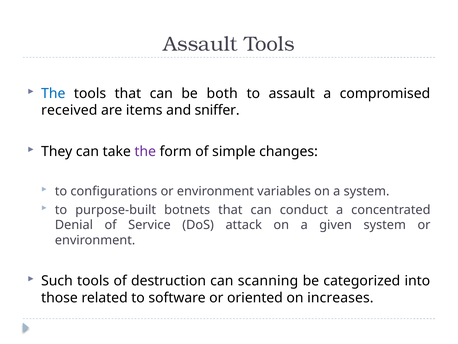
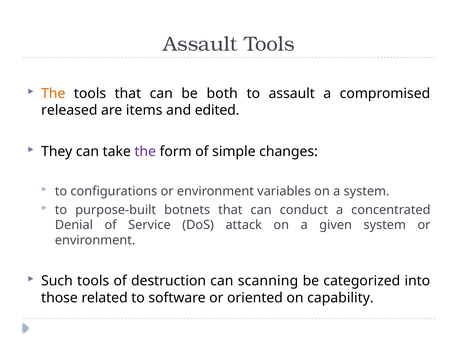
The at (53, 93) colour: blue -> orange
received: received -> released
sniffer: sniffer -> edited
increases: increases -> capability
